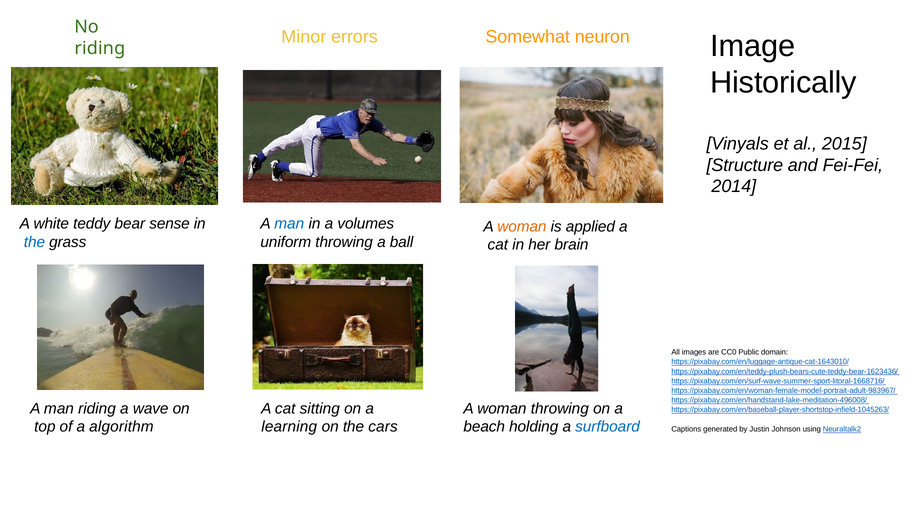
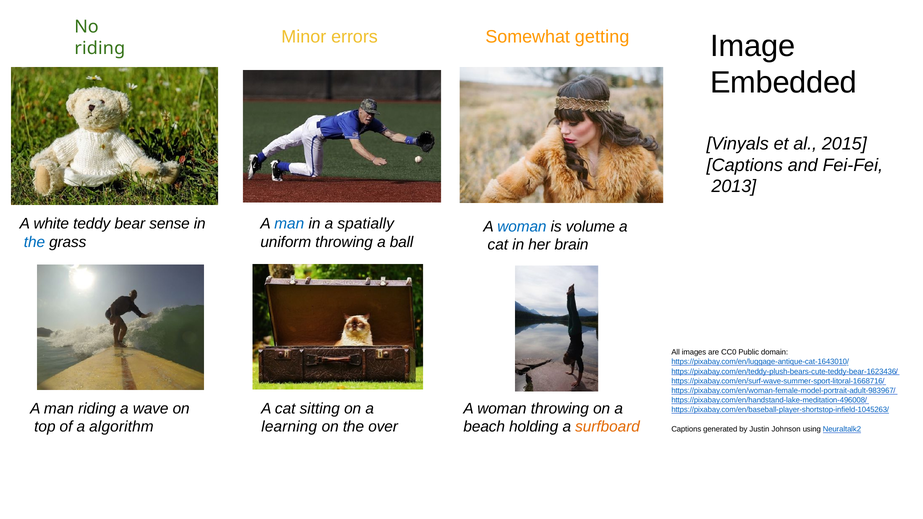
neuron: neuron -> getting
Historically: Historically -> Embedded
Structure at (745, 165): Structure -> Captions
2014: 2014 -> 2013
volumes: volumes -> spatially
woman at (522, 227) colour: orange -> blue
applied: applied -> volume
cars: cars -> over
surfboard colour: blue -> orange
